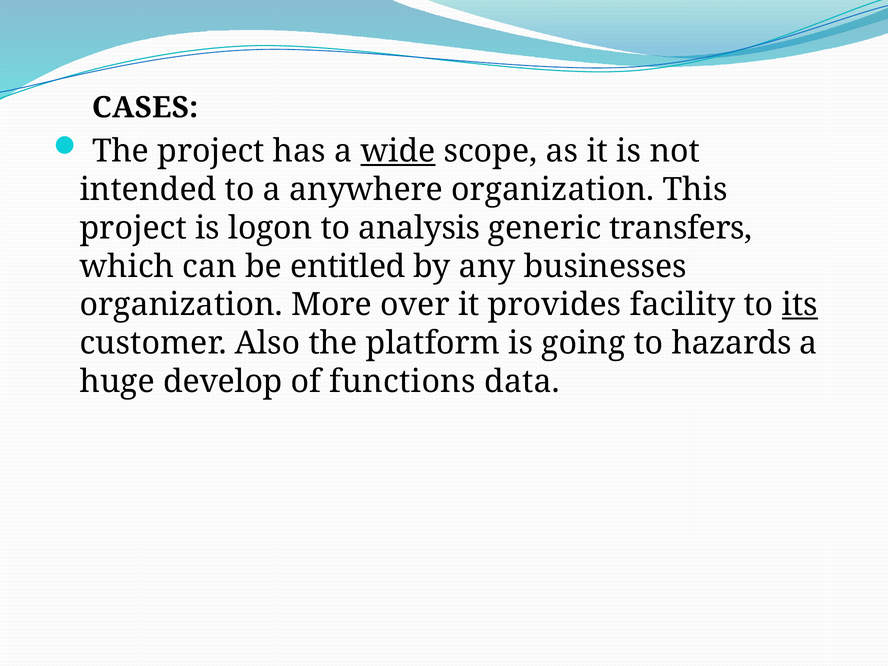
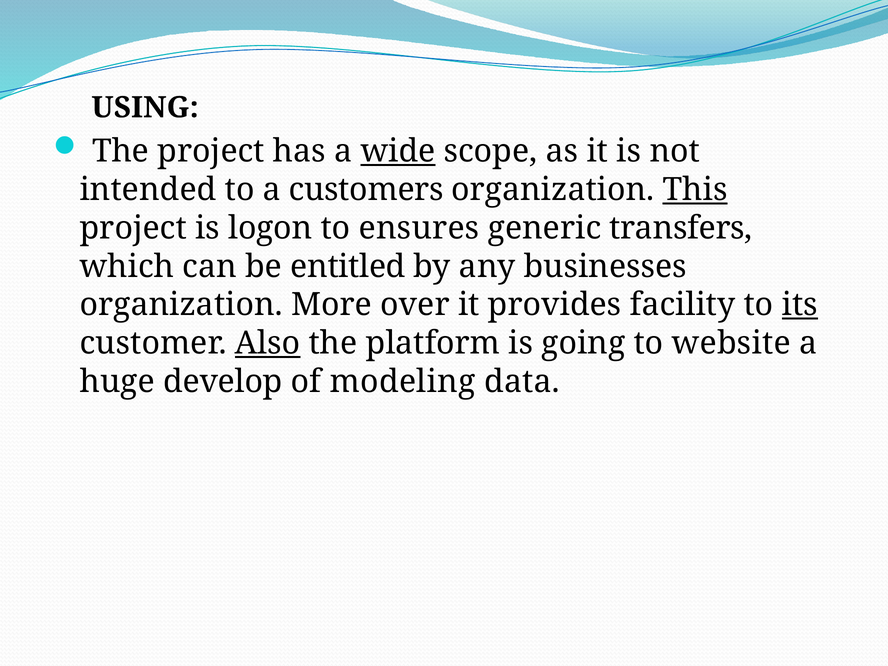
CASES: CASES -> USING
anywhere: anywhere -> customers
This underline: none -> present
analysis: analysis -> ensures
Also underline: none -> present
hazards: hazards -> website
functions: functions -> modeling
